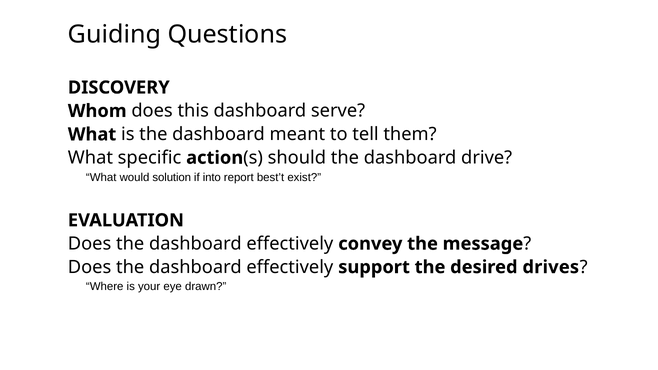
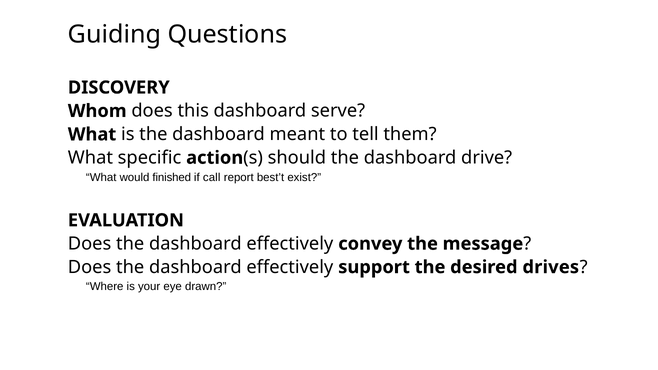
solution: solution -> finished
into: into -> call
